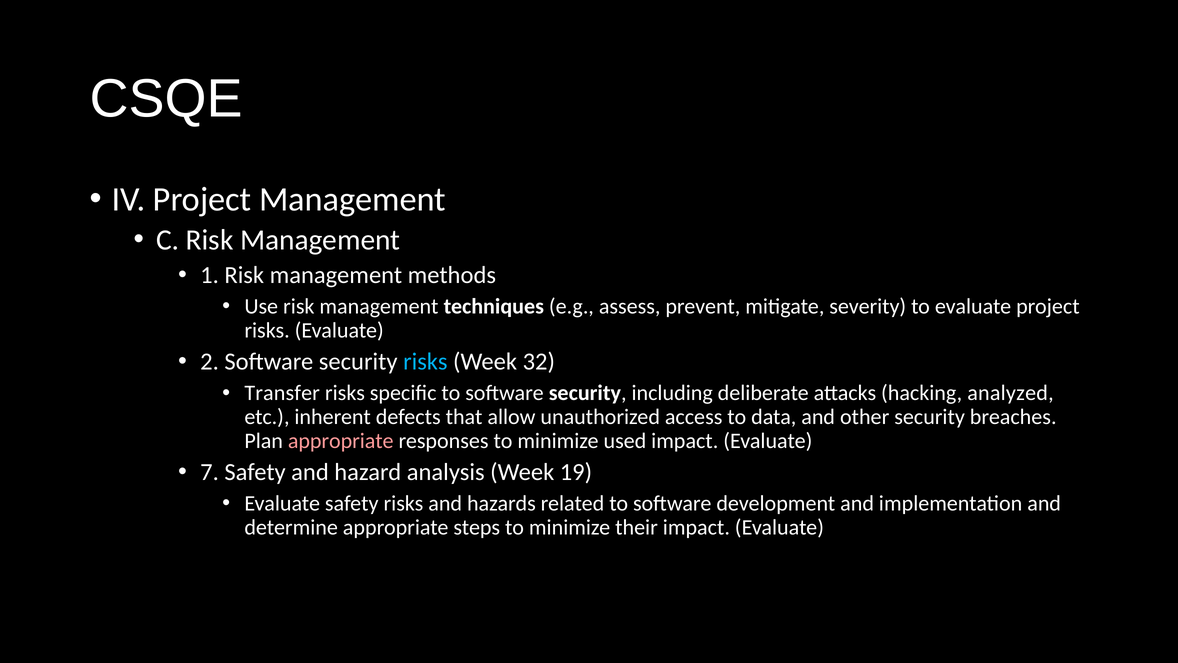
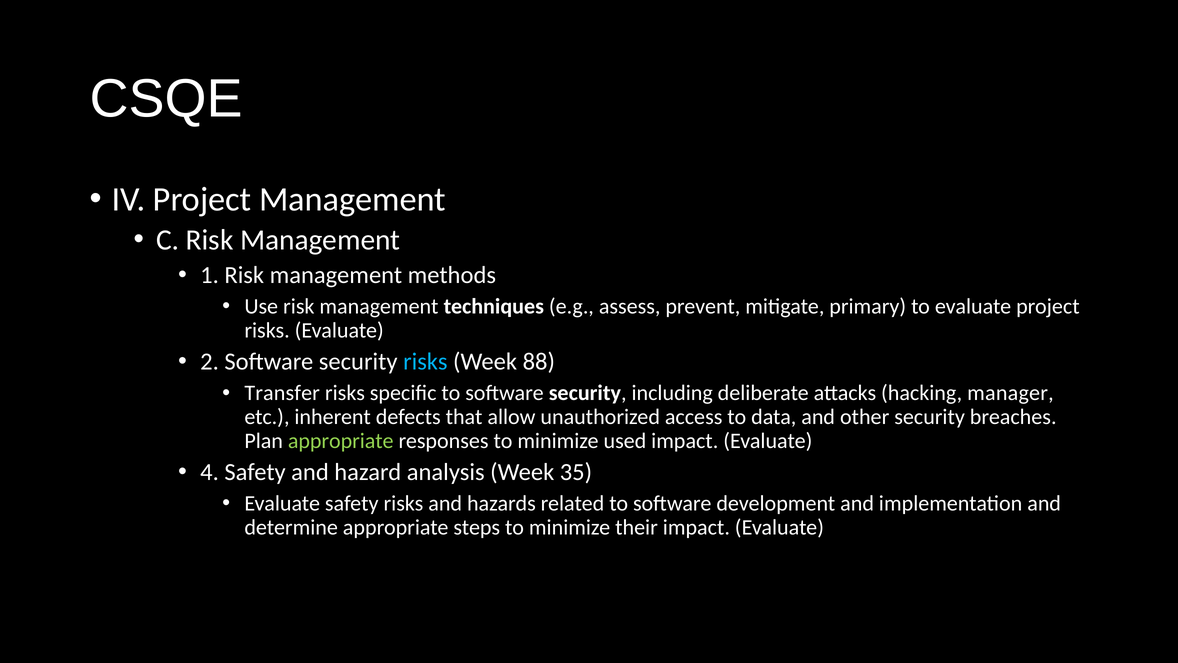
severity: severity -> primary
32: 32 -> 88
analyzed: analyzed -> manager
appropriate at (341, 441) colour: pink -> light green
7: 7 -> 4
19: 19 -> 35
